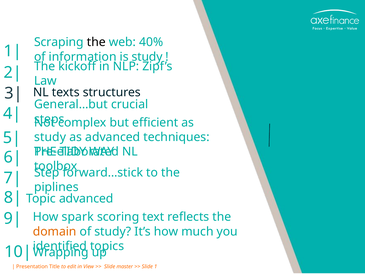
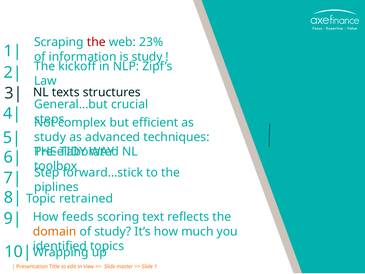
the at (96, 42) colour: black -> red
40%: 40% -> 23%
Topic advanced: advanced -> retrained
spark: spark -> feeds
